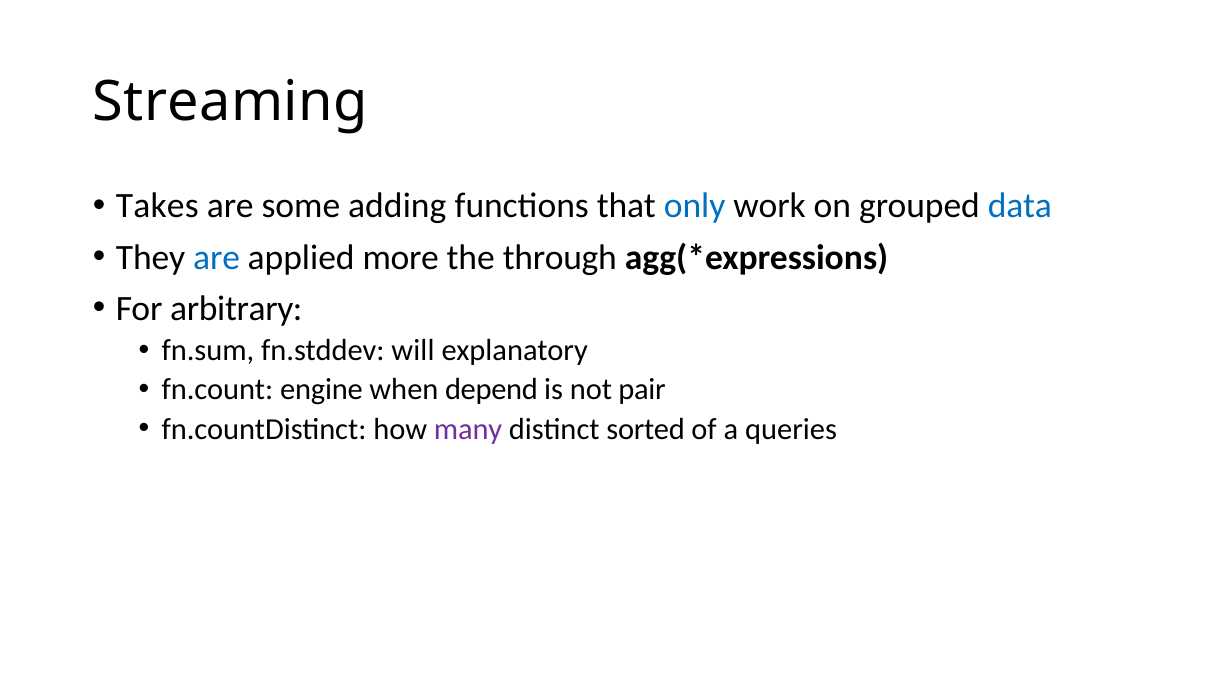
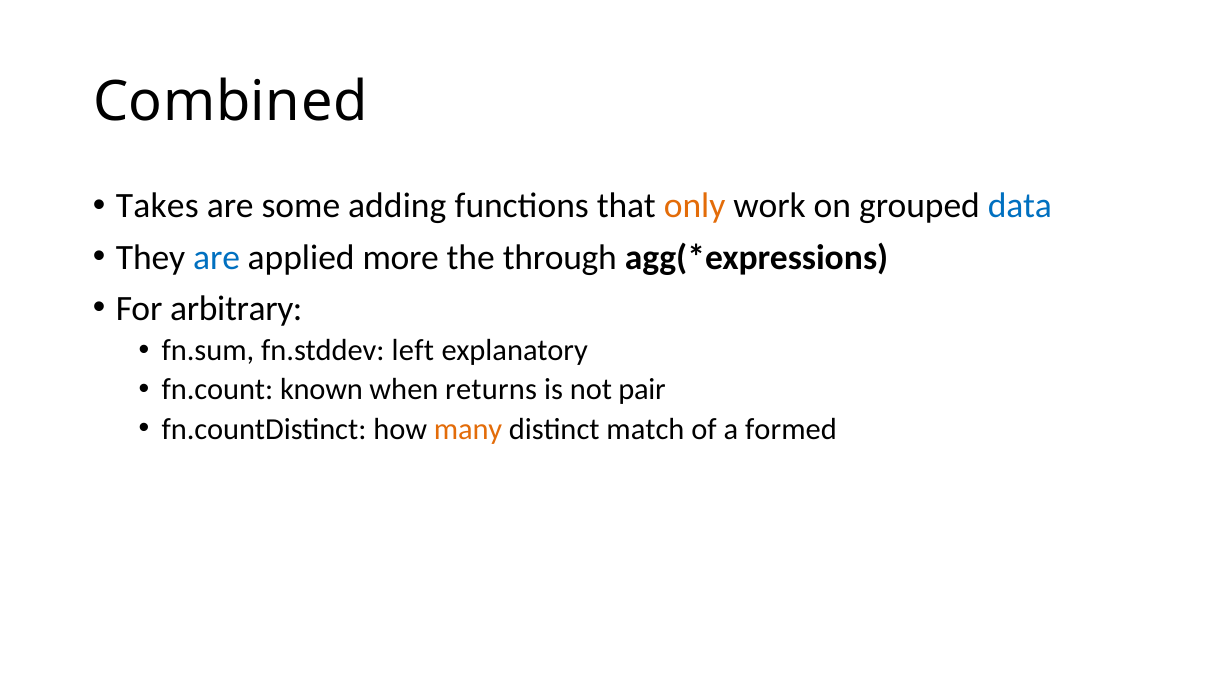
Streaming: Streaming -> Combined
only colour: blue -> orange
will: will -> left
engine: engine -> known
depend: depend -> returns
many colour: purple -> orange
sorted: sorted -> match
queries: queries -> formed
